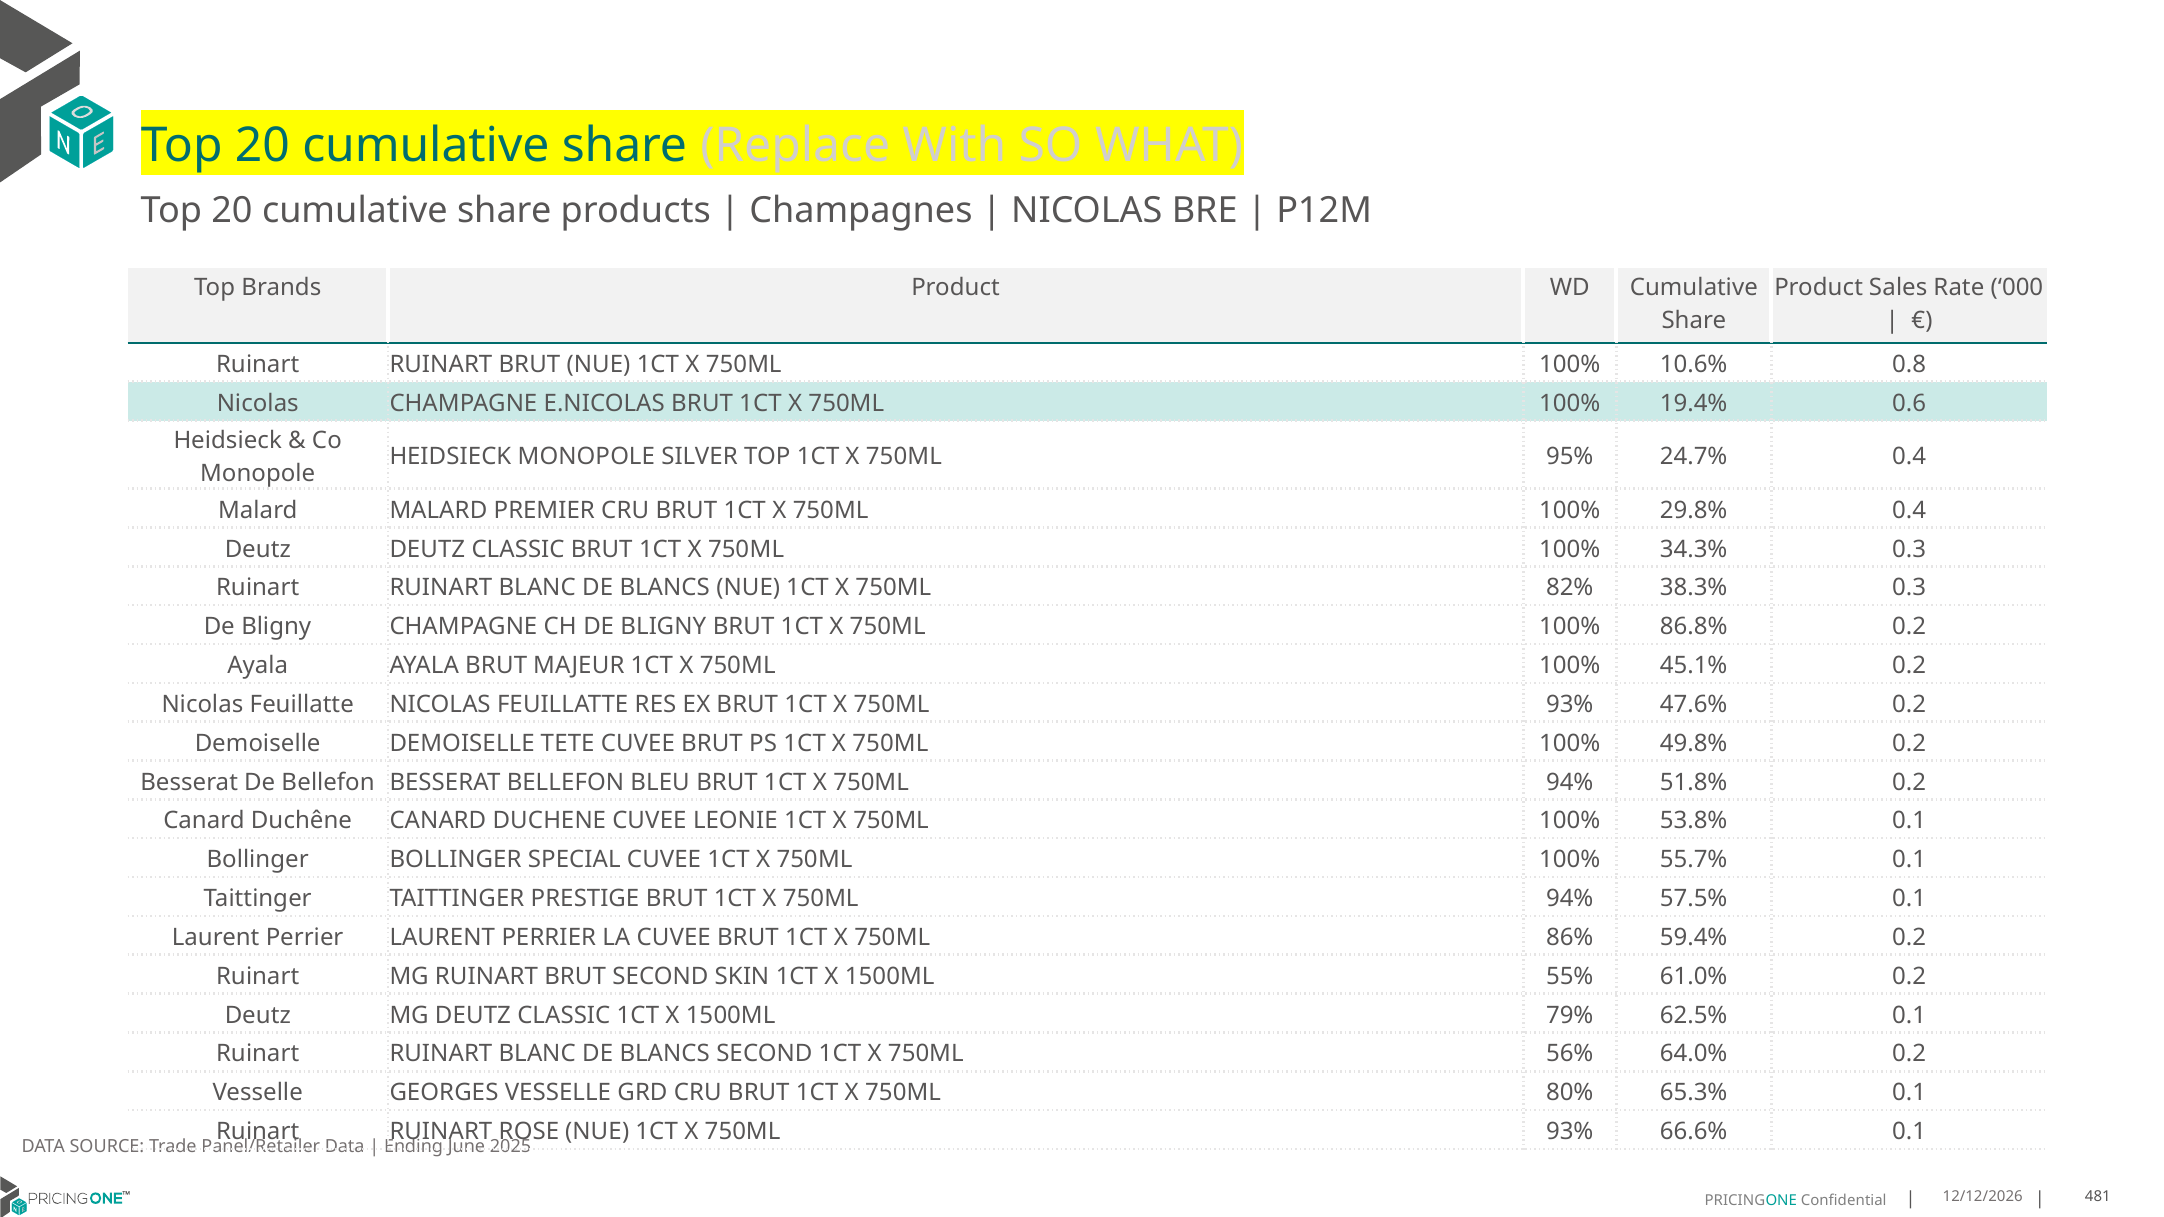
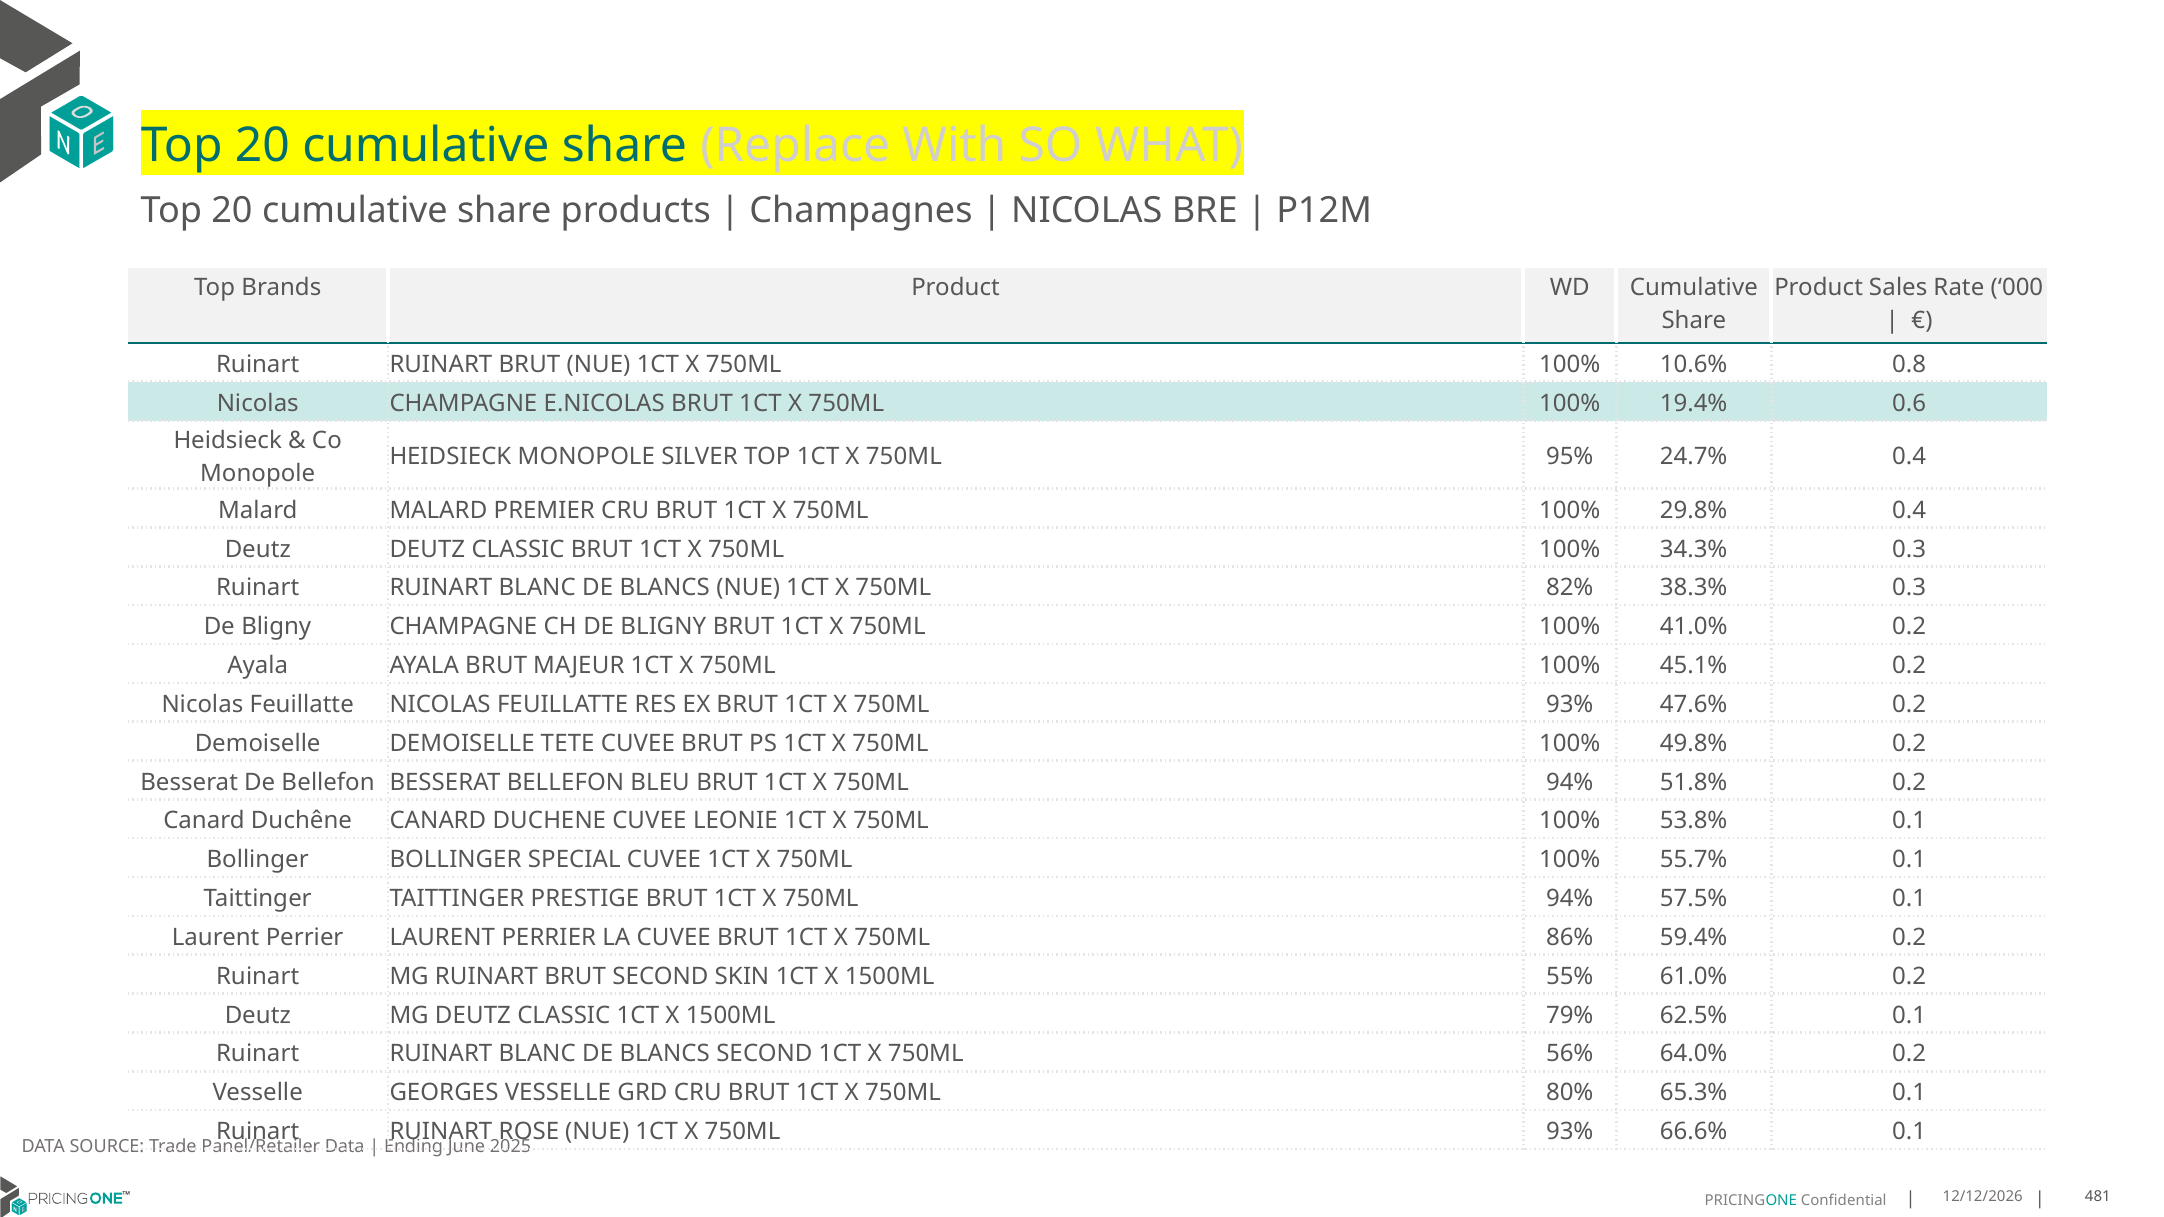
86.8%: 86.8% -> 41.0%
